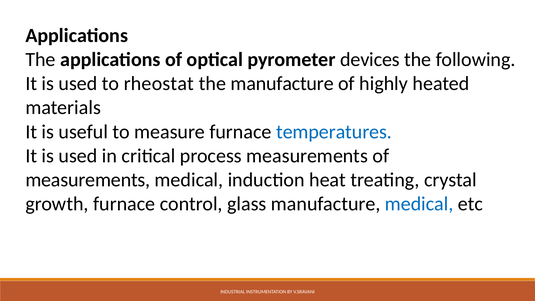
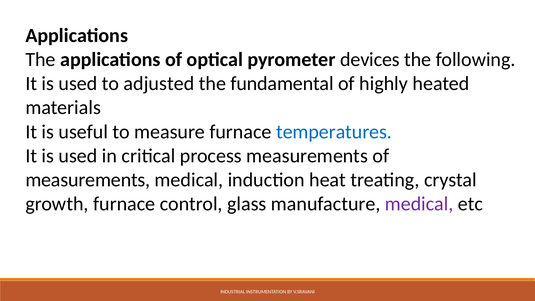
rheostat: rheostat -> adjusted
the manufacture: manufacture -> fundamental
medical at (419, 204) colour: blue -> purple
